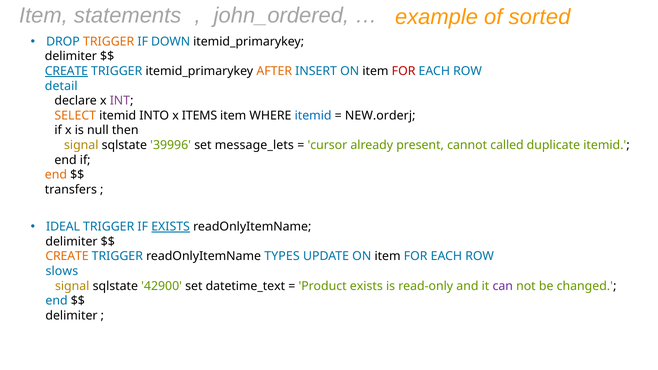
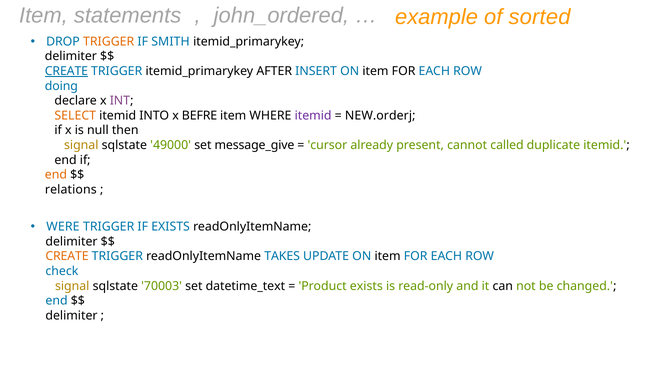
DOWN: DOWN -> SMITH
AFTER colour: orange -> black
FOR at (404, 71) colour: red -> black
detail: detail -> doing
ITEMS: ITEMS -> BEFRE
itemid at (313, 116) colour: blue -> purple
39996: 39996 -> 49000
message_lets: message_lets -> message_give
transfers: transfers -> relations
IDEAL: IDEAL -> WERE
EXISTS at (171, 227) underline: present -> none
TYPES: TYPES -> TAKES
slows: slows -> check
42900: 42900 -> 70003
can colour: purple -> black
